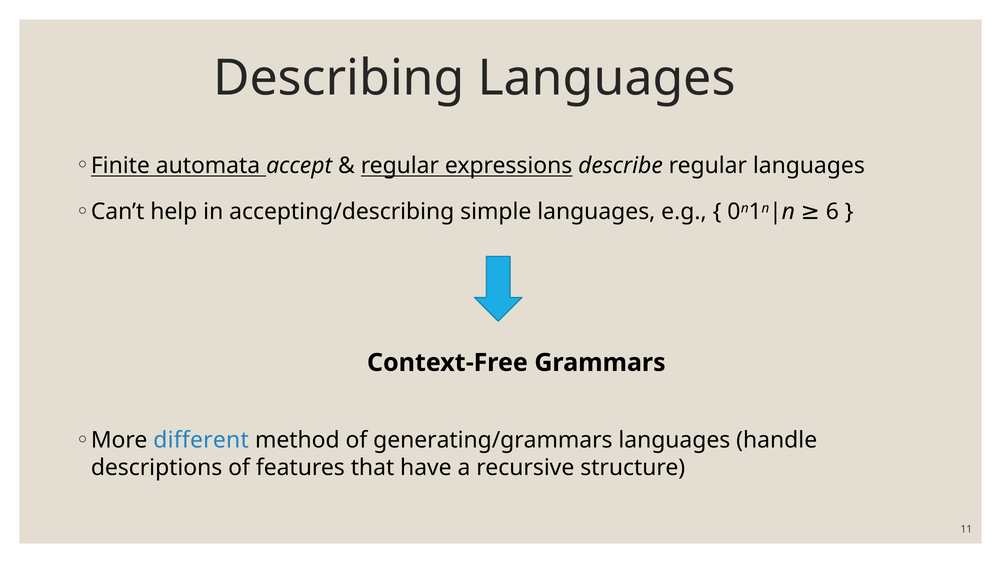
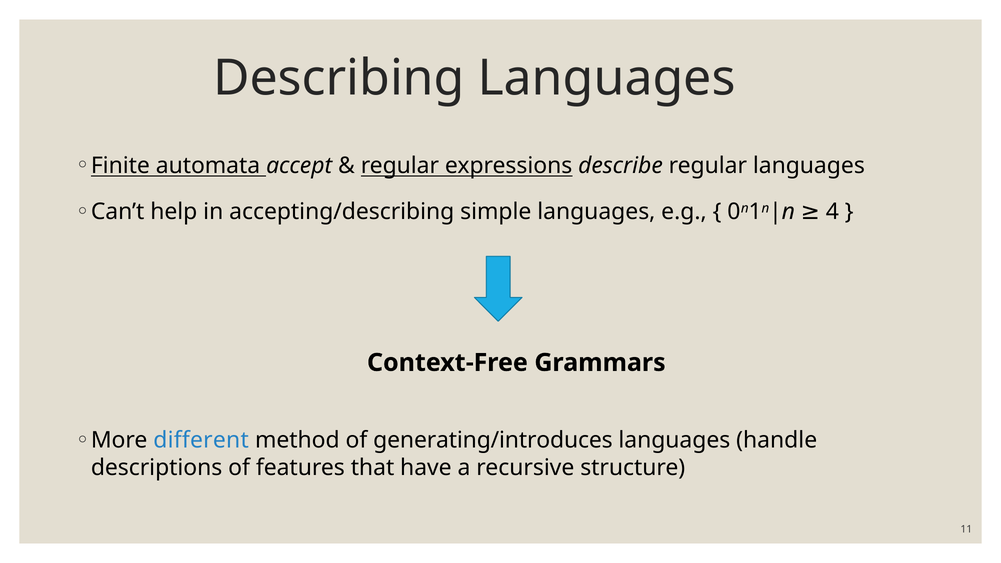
6: 6 -> 4
generating/grammars: generating/grammars -> generating/introduces
